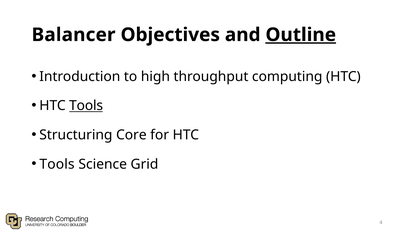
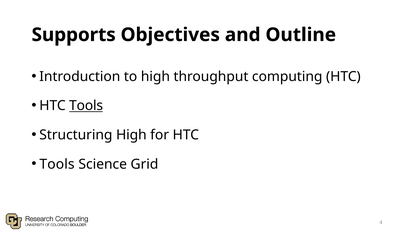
Balancer: Balancer -> Supports
Outline underline: present -> none
Structuring Core: Core -> High
